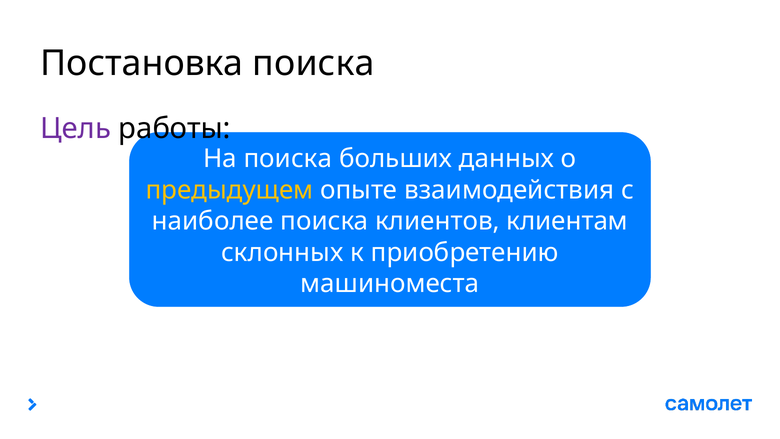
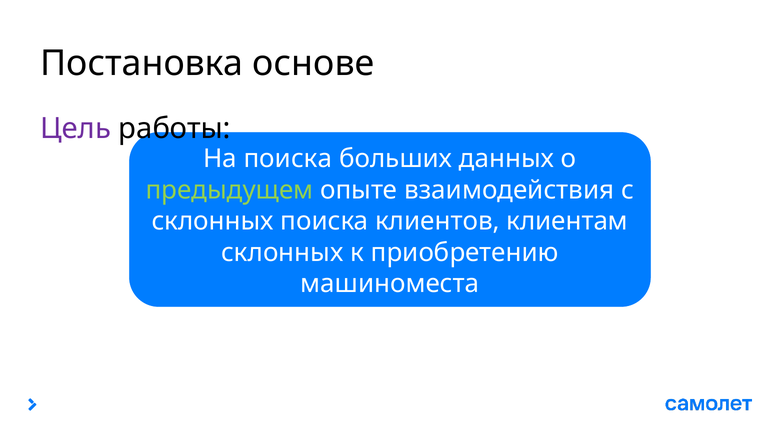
Постановка поиска: поиска -> основе
предыдущем colour: yellow -> light green
наиболее at (213, 221): наиболее -> склонных
